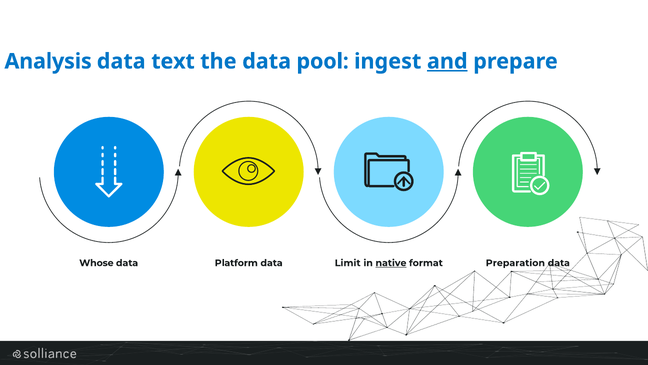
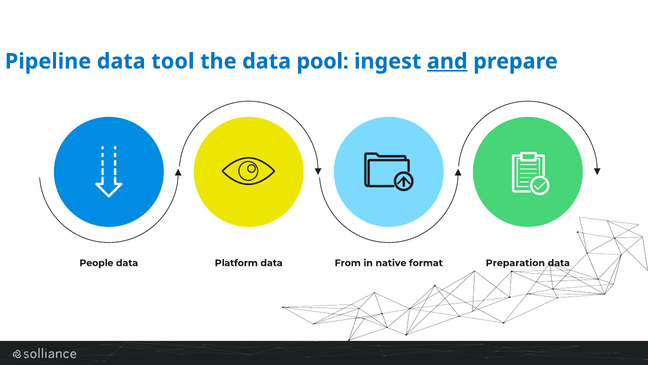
Analysis: Analysis -> Pipeline
text: text -> tool
Whose: Whose -> People
Limit: Limit -> From
native underline: present -> none
